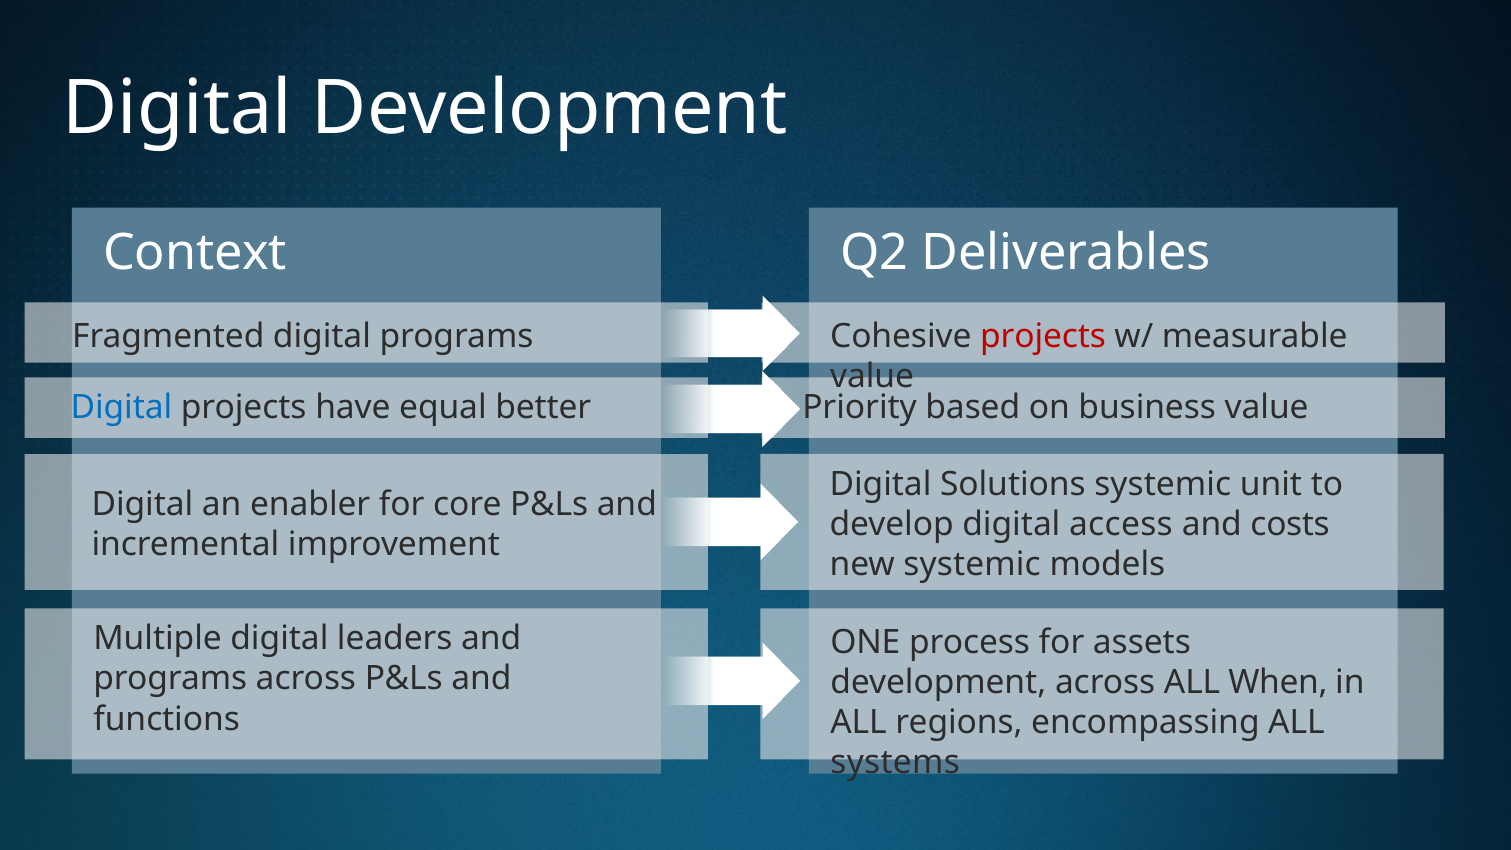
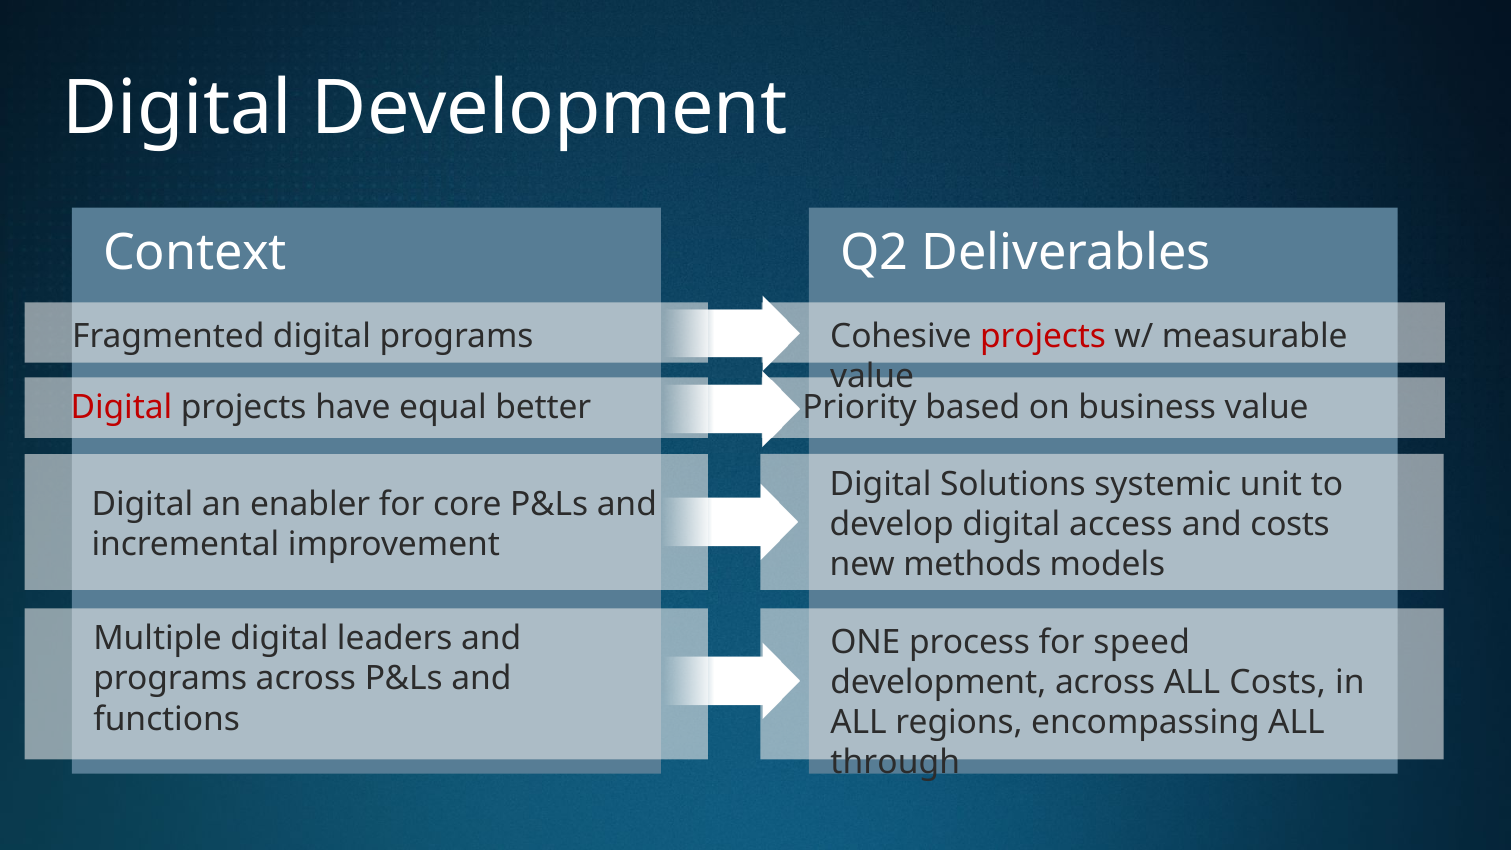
Digital at (121, 407) colour: blue -> red
new systemic: systemic -> methods
assets: assets -> speed
ALL When: When -> Costs
systems: systems -> through
